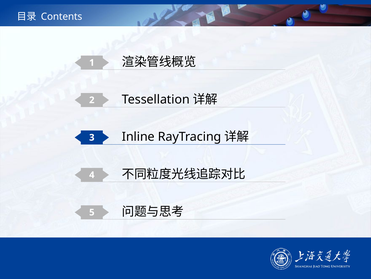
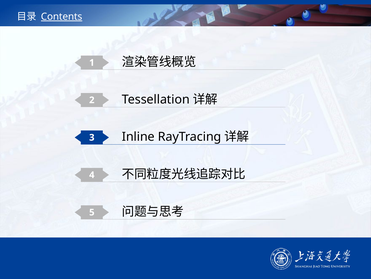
Contents underline: none -> present
